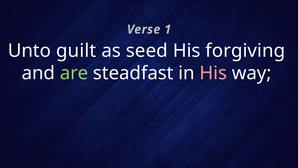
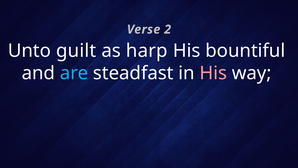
1: 1 -> 2
seed: seed -> harp
forgiving: forgiving -> bountiful
are colour: light green -> light blue
